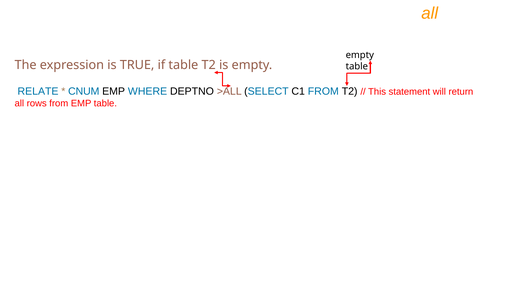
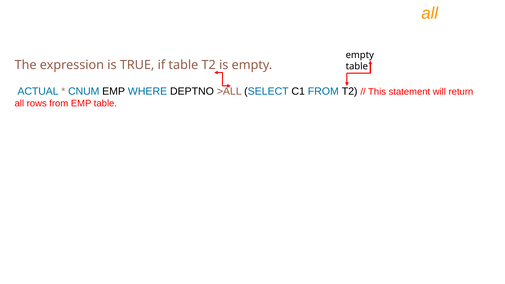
RELATE: RELATE -> ACTUAL
